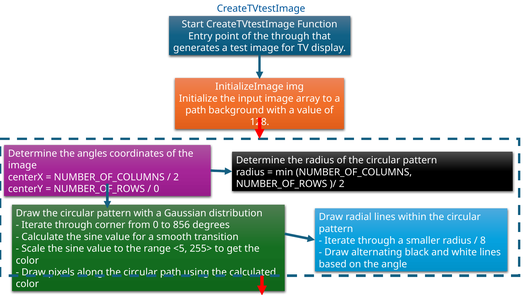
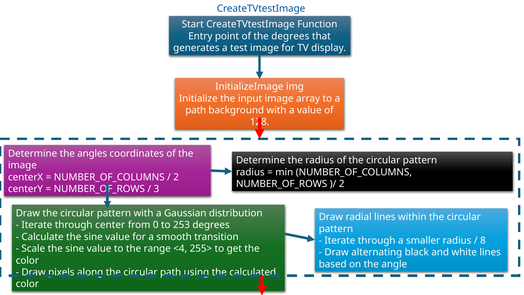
the through: through -> degrees
0 at (156, 189): 0 -> 3
corner: corner -> center
856: 856 -> 253
<5: <5 -> <4
